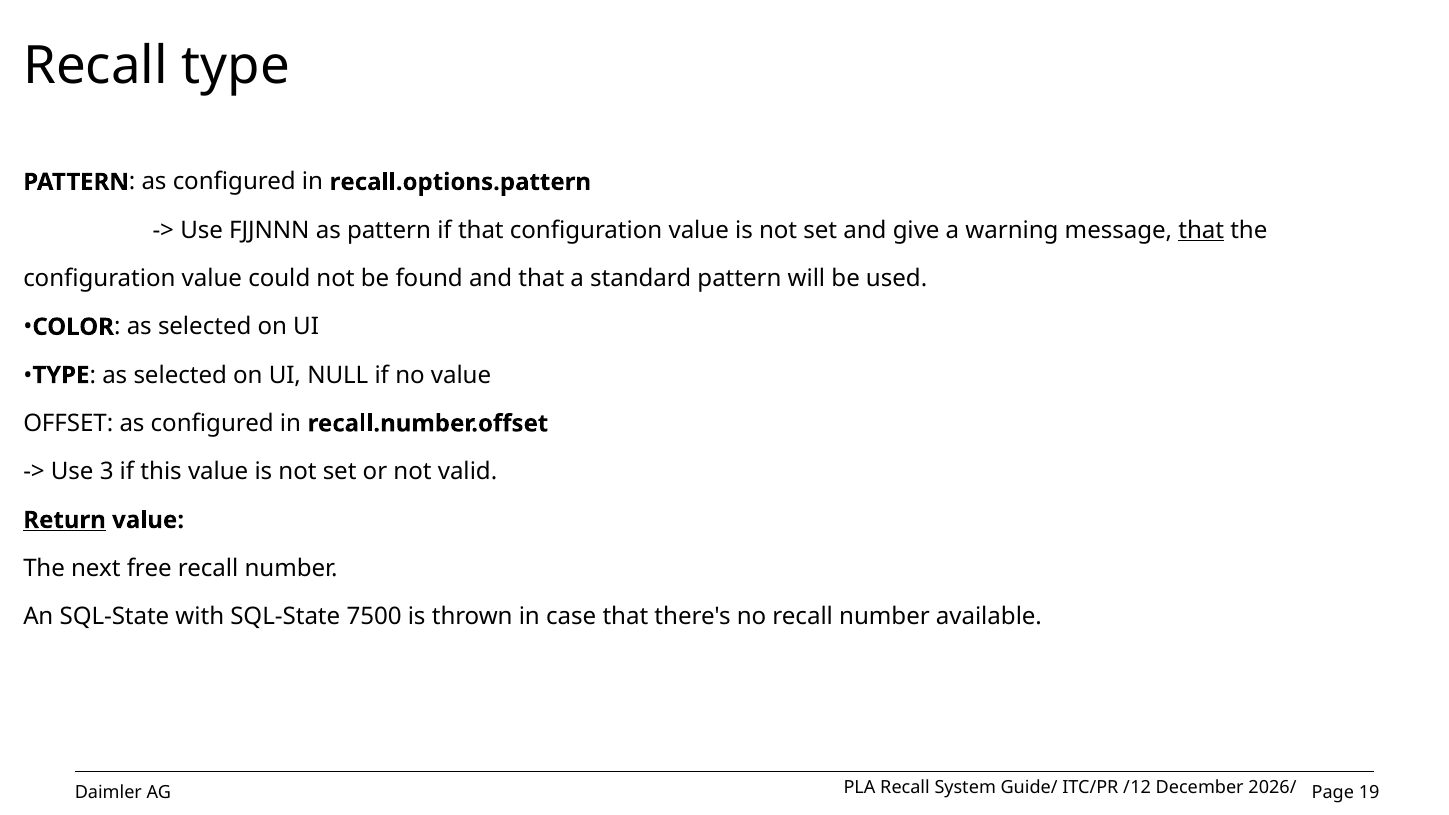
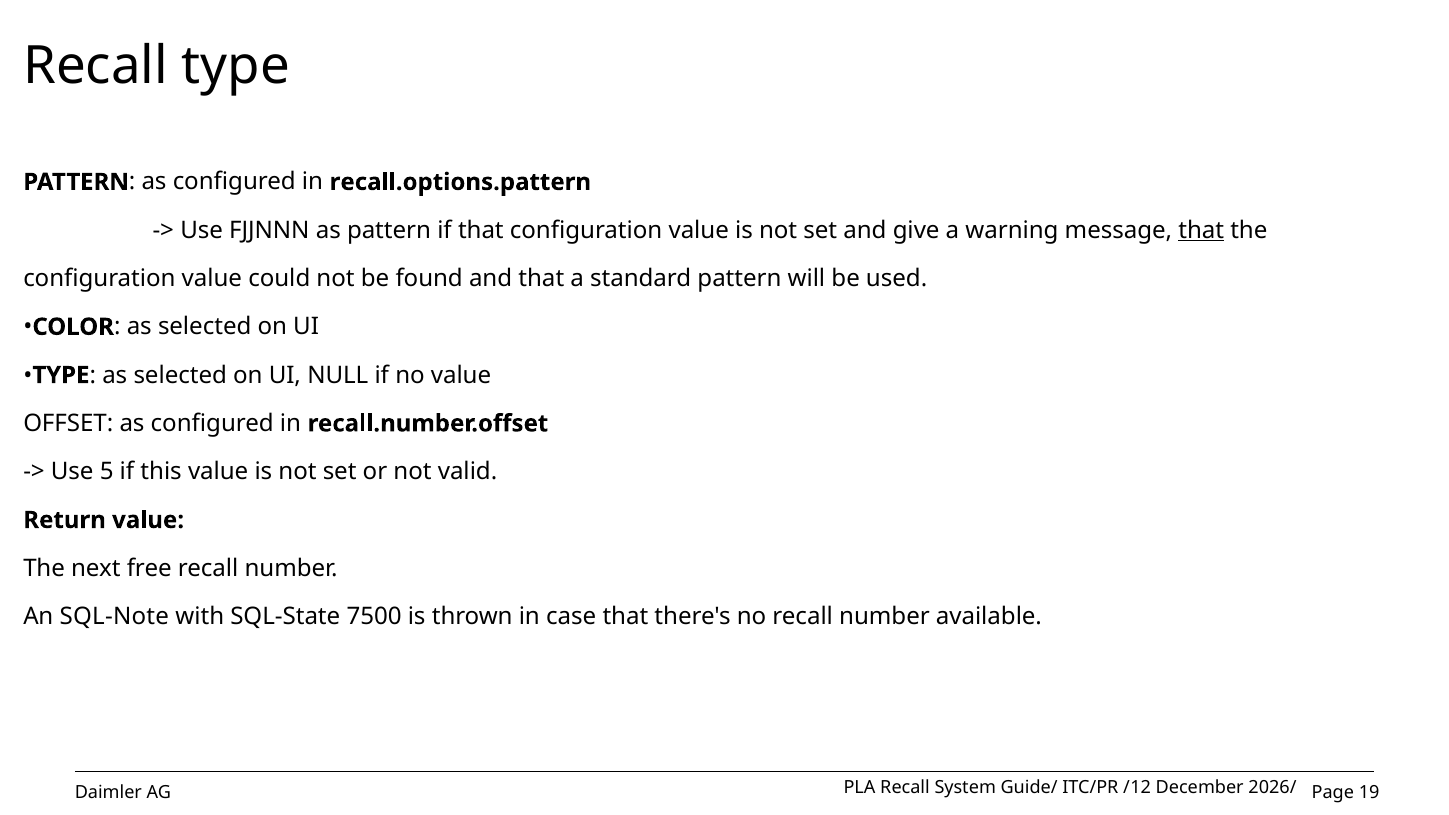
3: 3 -> 5
Return underline: present -> none
An SQL-State: SQL-State -> SQL-Note
